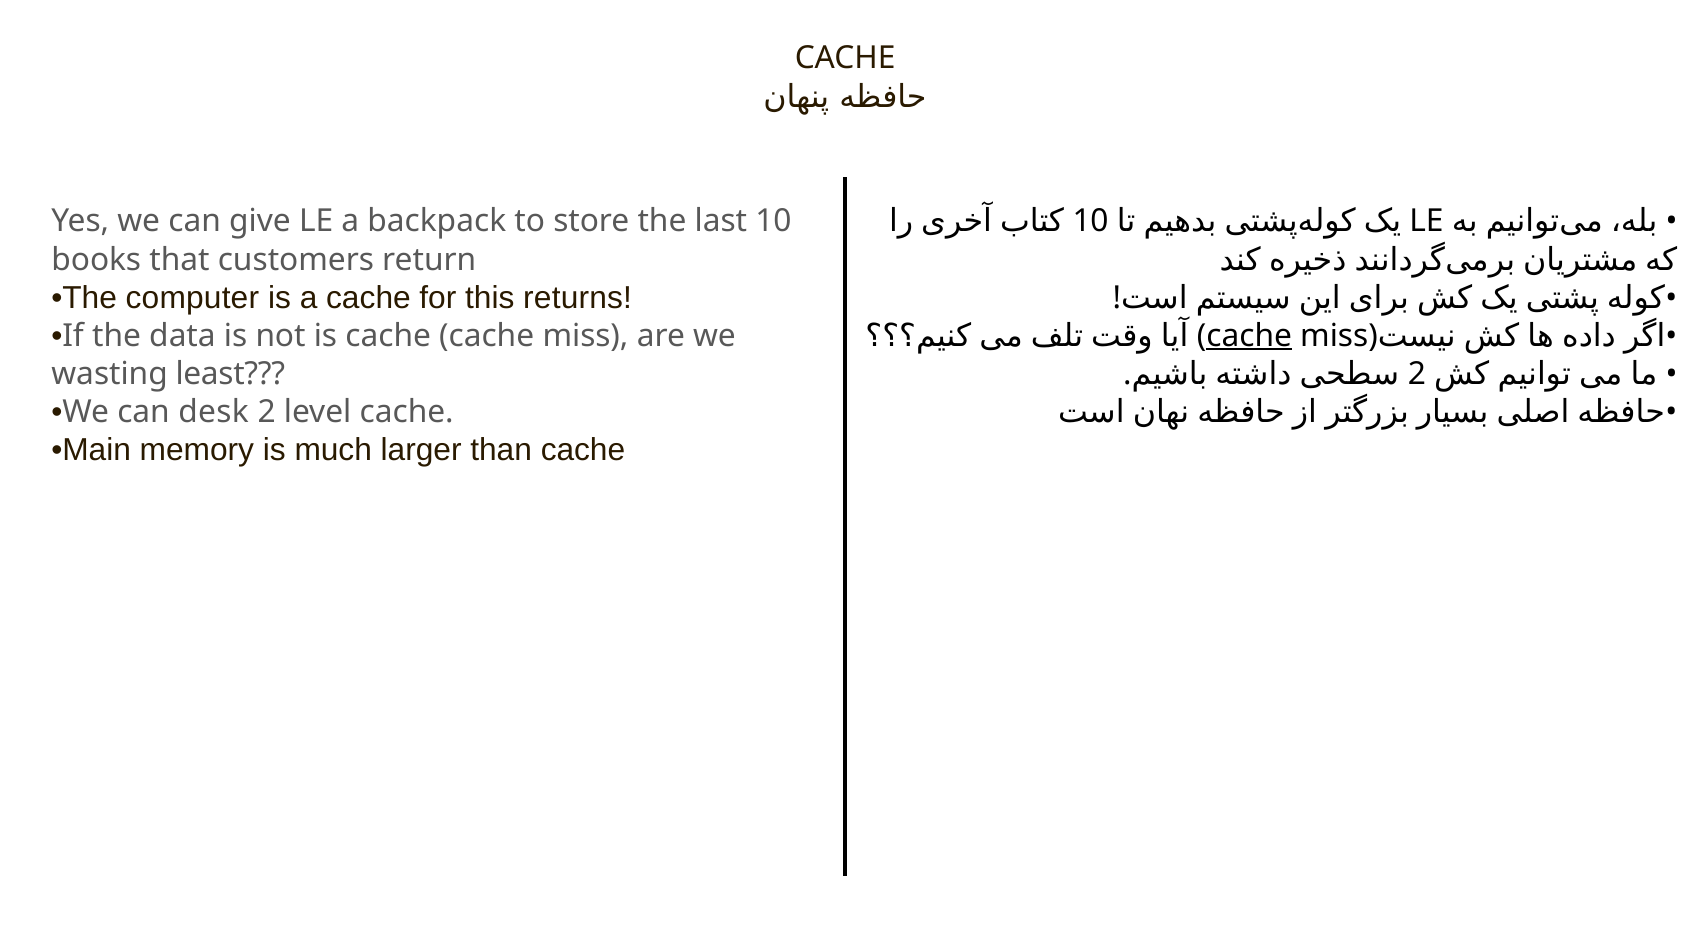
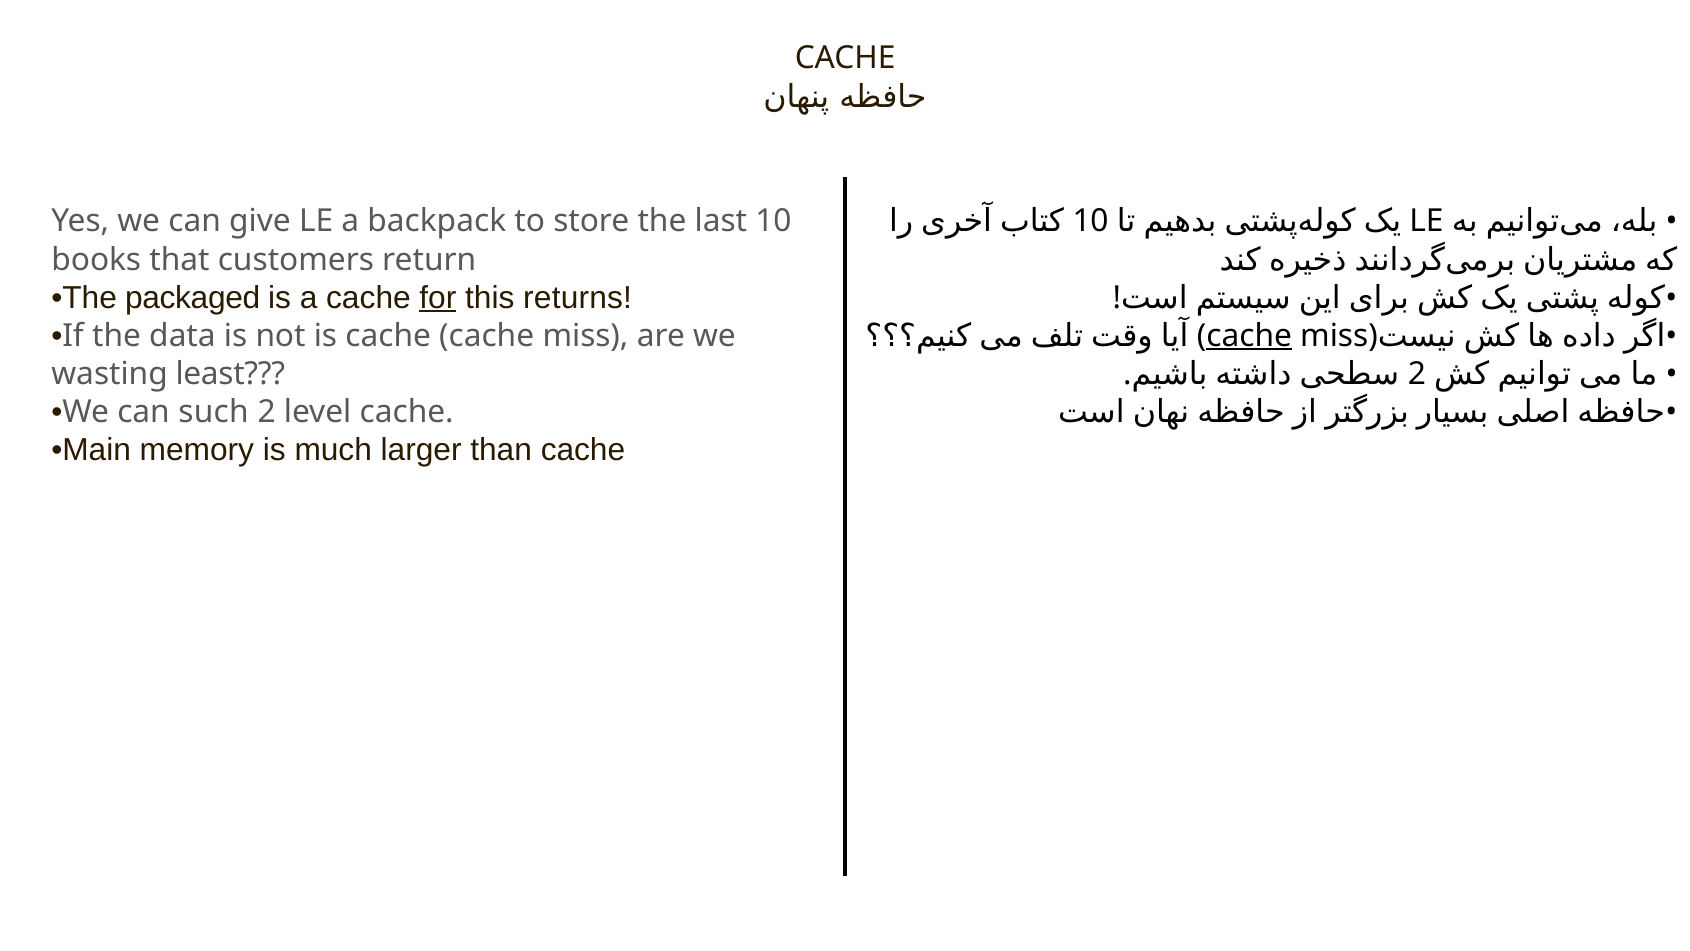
computer: computer -> packaged
for underline: none -> present
desk: desk -> such
